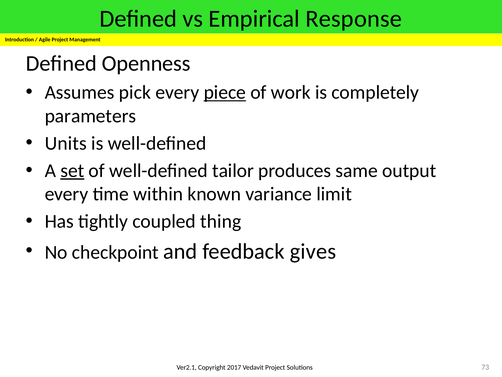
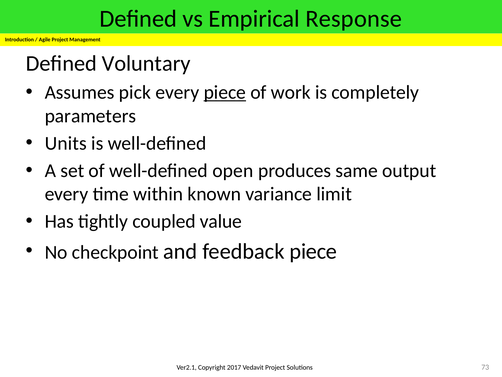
Openness: Openness -> Voluntary
set underline: present -> none
tailor: tailor -> open
thing: thing -> value
feedback gives: gives -> piece
